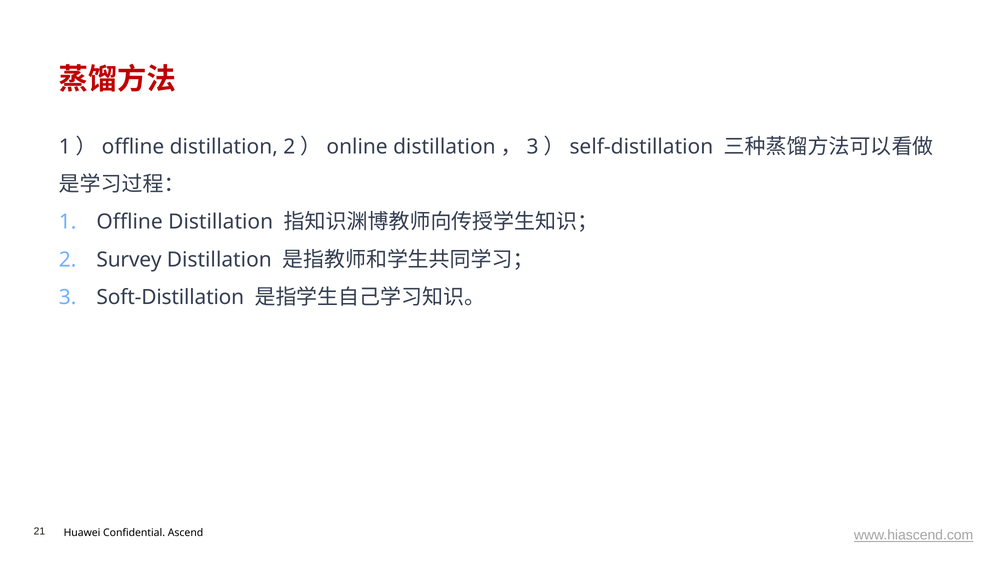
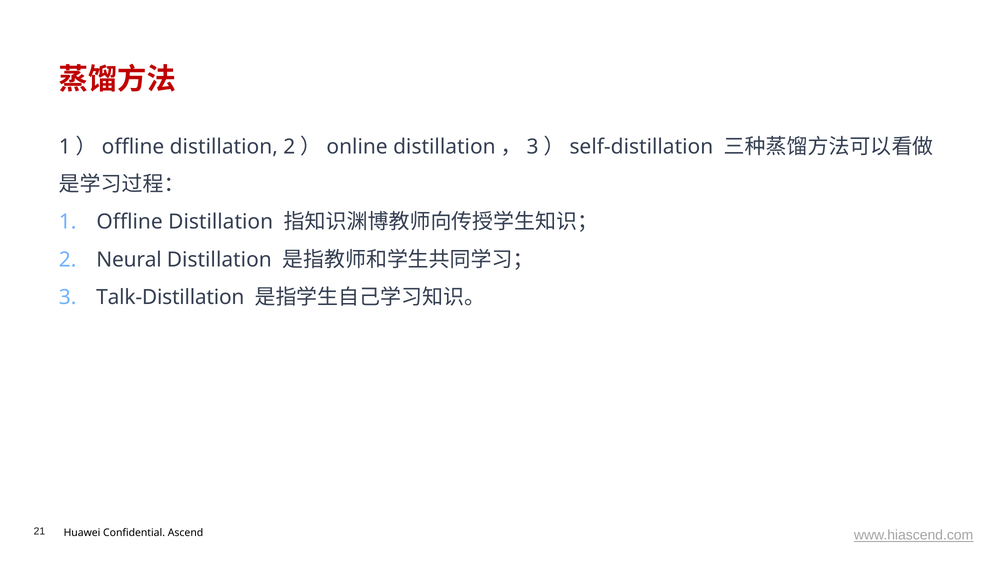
Survey: Survey -> Neural
Soft-Distillation: Soft-Distillation -> Talk-Distillation
